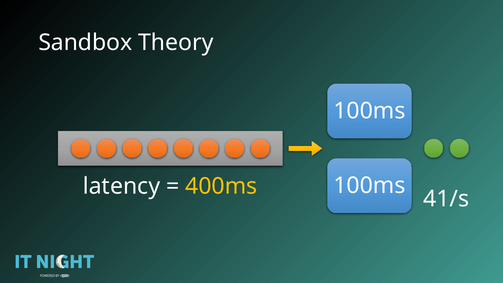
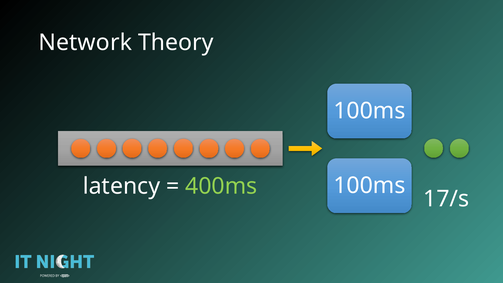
Sandbox: Sandbox -> Network
400ms colour: yellow -> light green
41/s: 41/s -> 17/s
